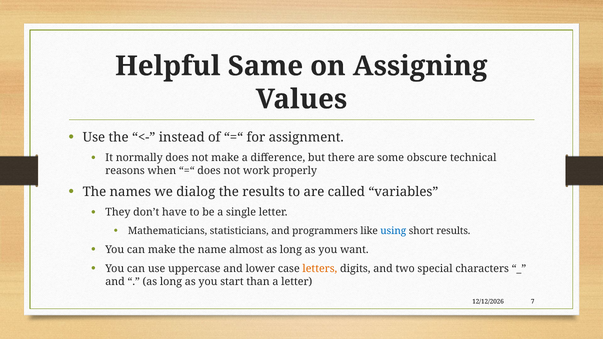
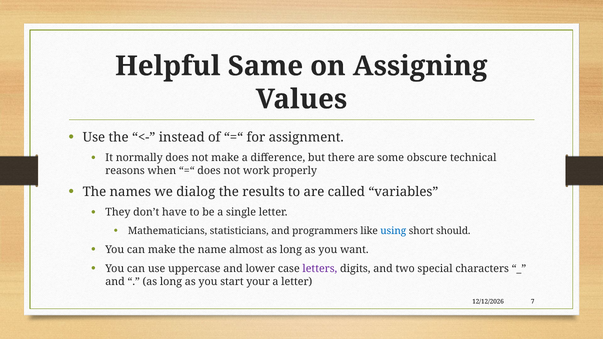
short results: results -> should
letters colour: orange -> purple
than: than -> your
